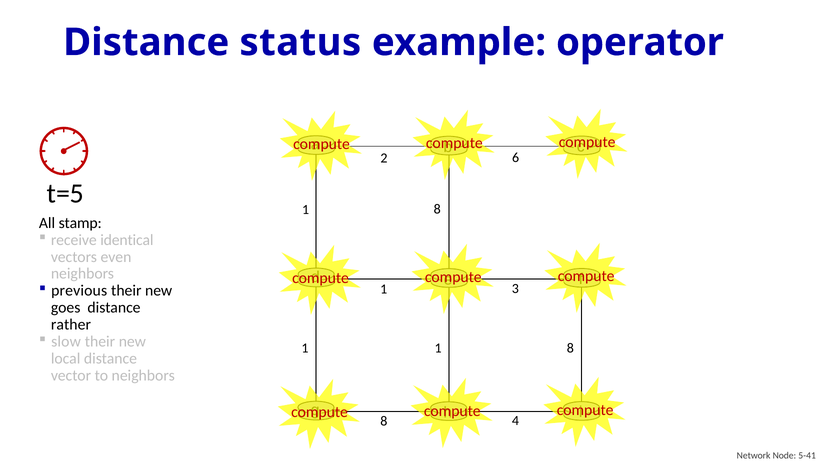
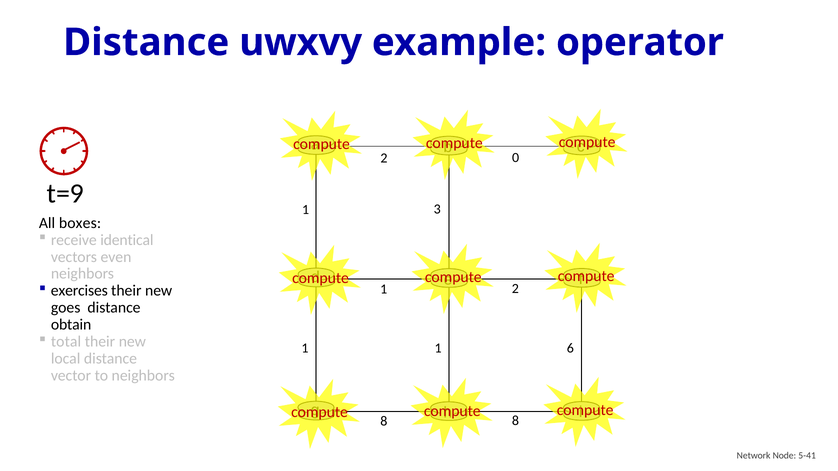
status: status -> uwxvy
6: 6 -> 0
t=5: t=5 -> t=9
8 at (437, 209): 8 -> 3
stamp: stamp -> boxes
previous: previous -> exercises
1 3: 3 -> 2
rather: rather -> obtain
slow: slow -> total
1 1 8: 8 -> 6
8 4: 4 -> 8
